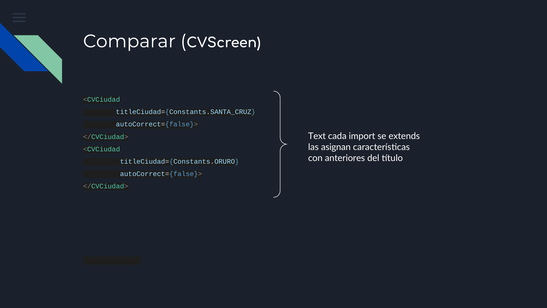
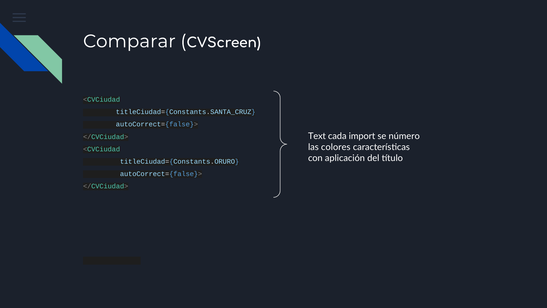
extends: extends -> número
asignan: asignan -> colores
anteriores: anteriores -> aplicación
